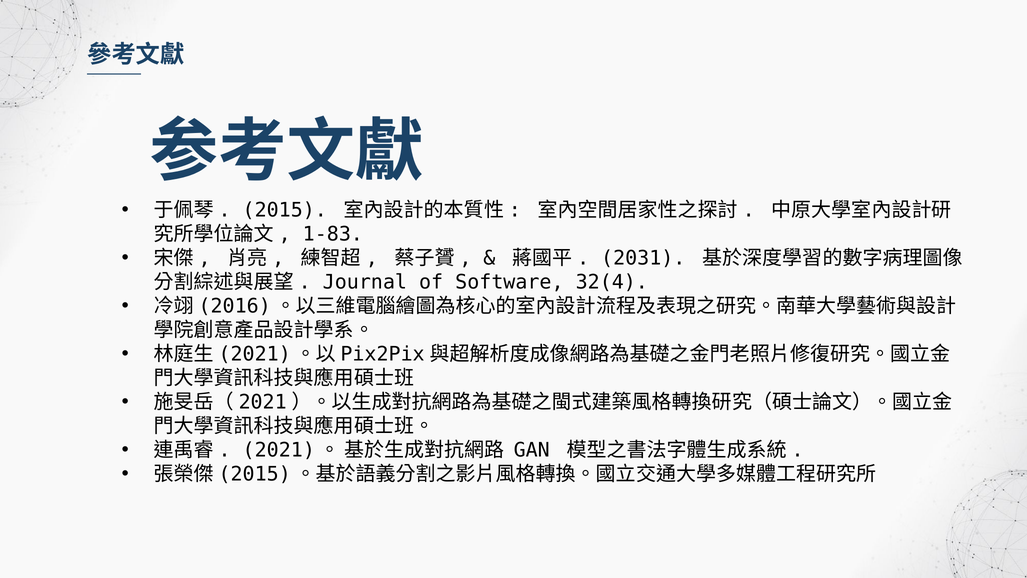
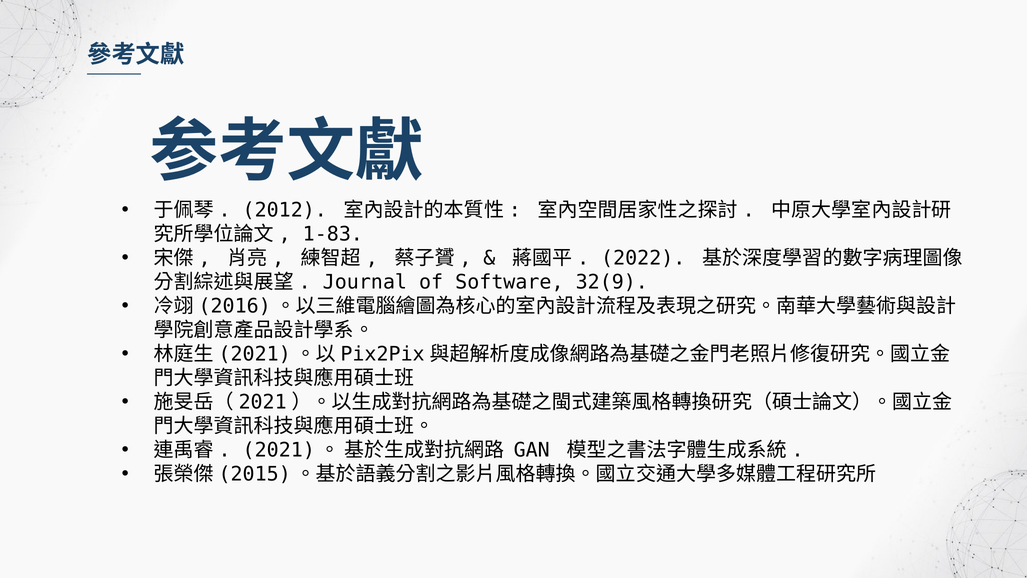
2015: 2015 -> 2012
2031: 2031 -> 2022
32(4: 32(4 -> 32(9
